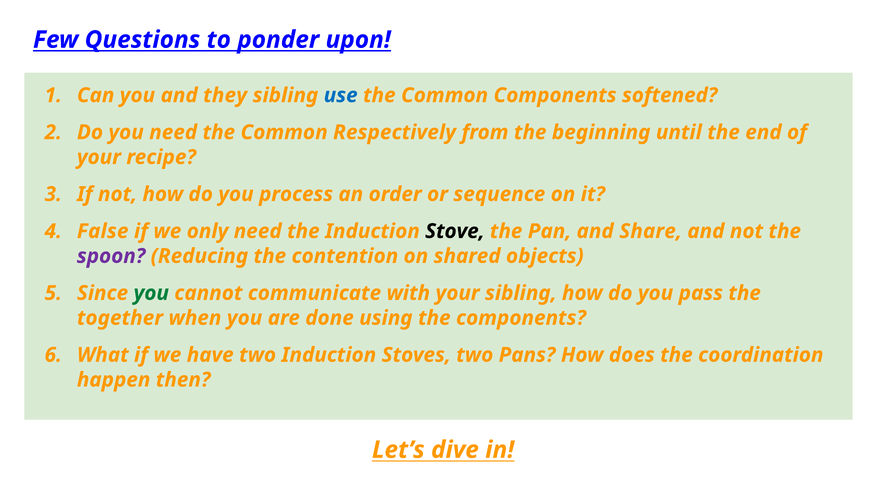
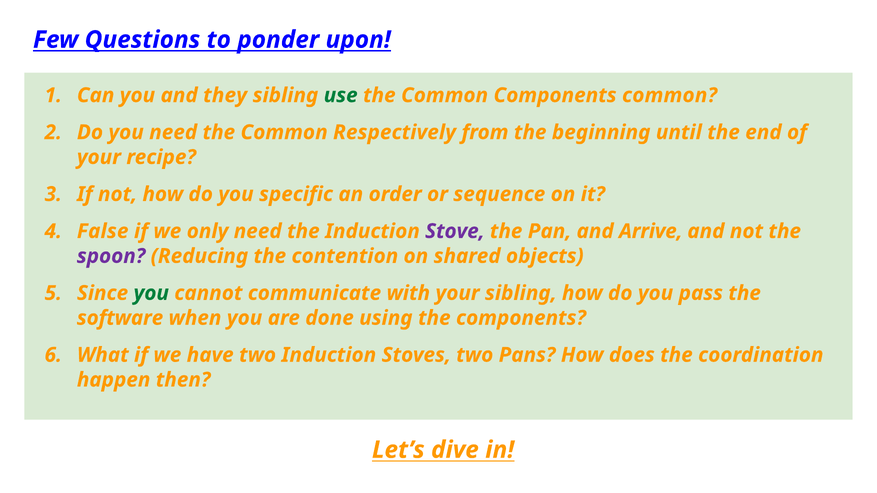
use colour: blue -> green
Components softened: softened -> common
process: process -> specific
Stove colour: black -> purple
Share: Share -> Arrive
together: together -> software
